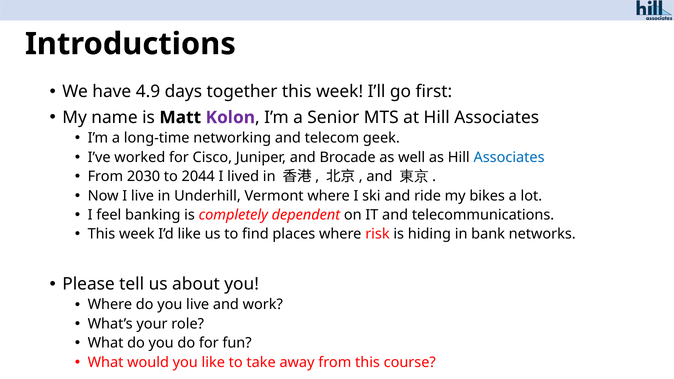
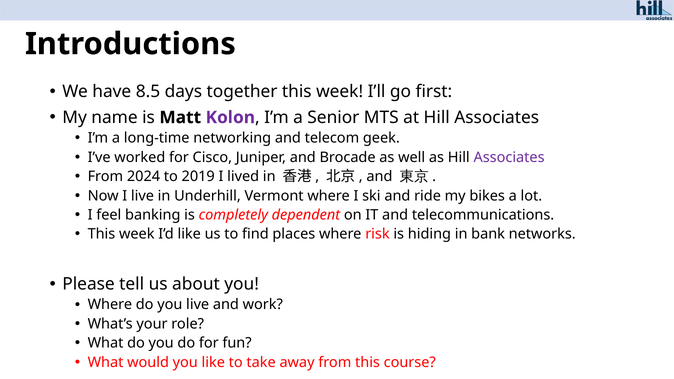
4.9: 4.9 -> 8.5
Associates at (509, 157) colour: blue -> purple
2030: 2030 -> 2024
2044: 2044 -> 2019
